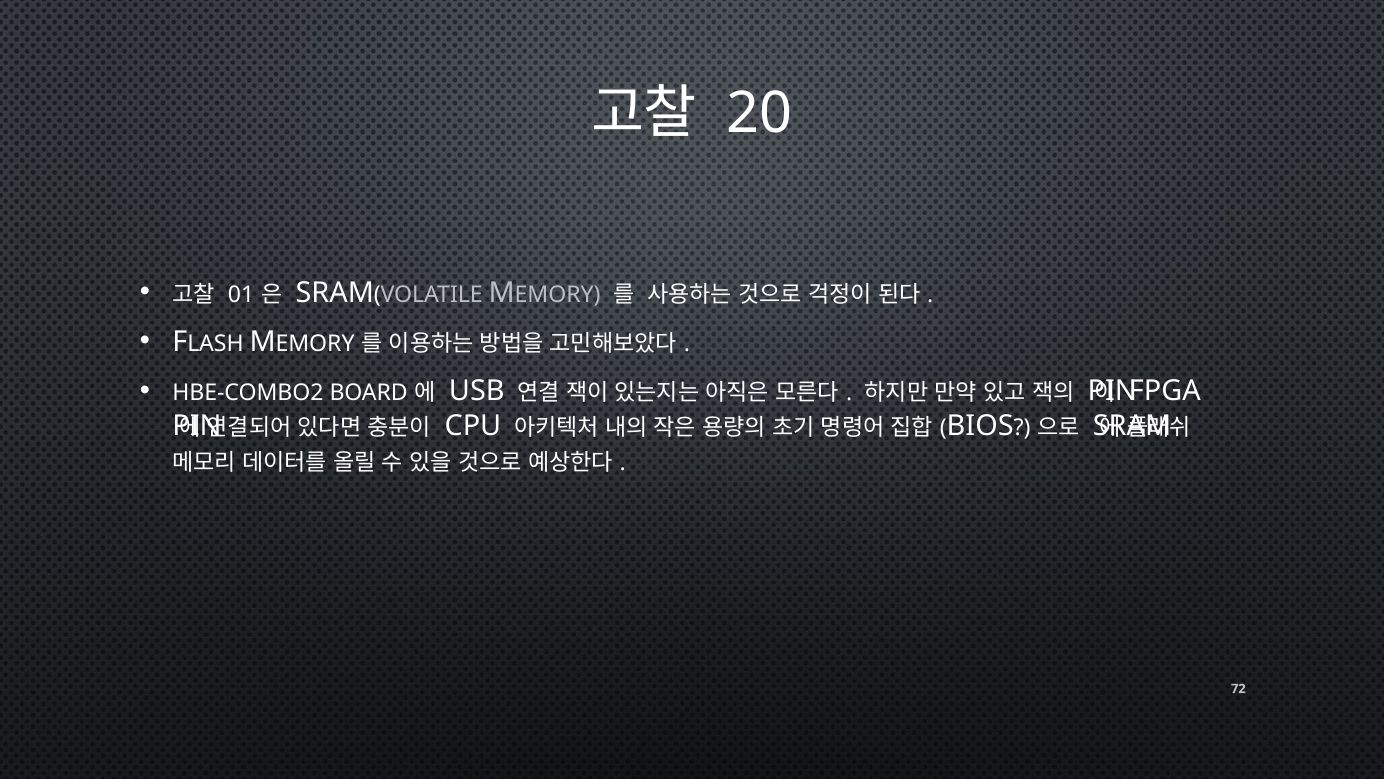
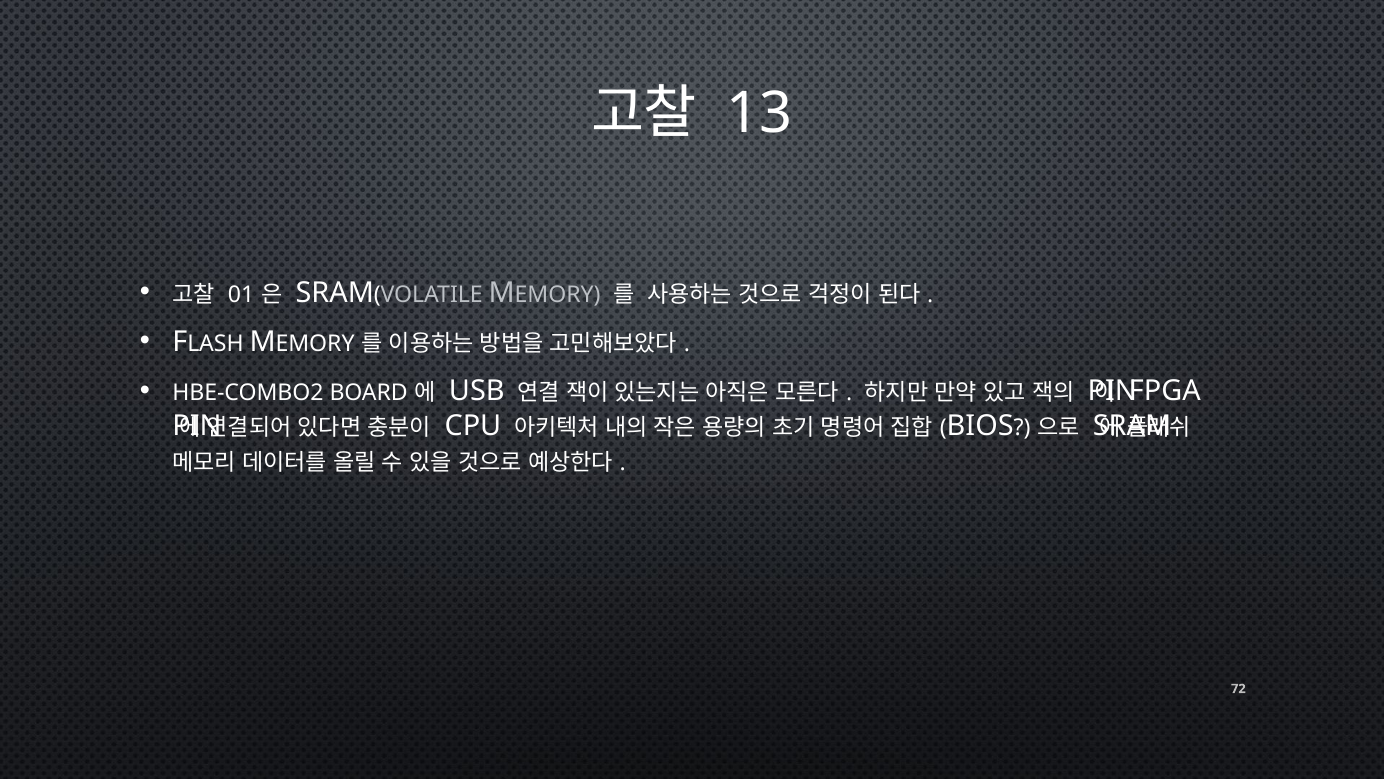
20: 20 -> 13
